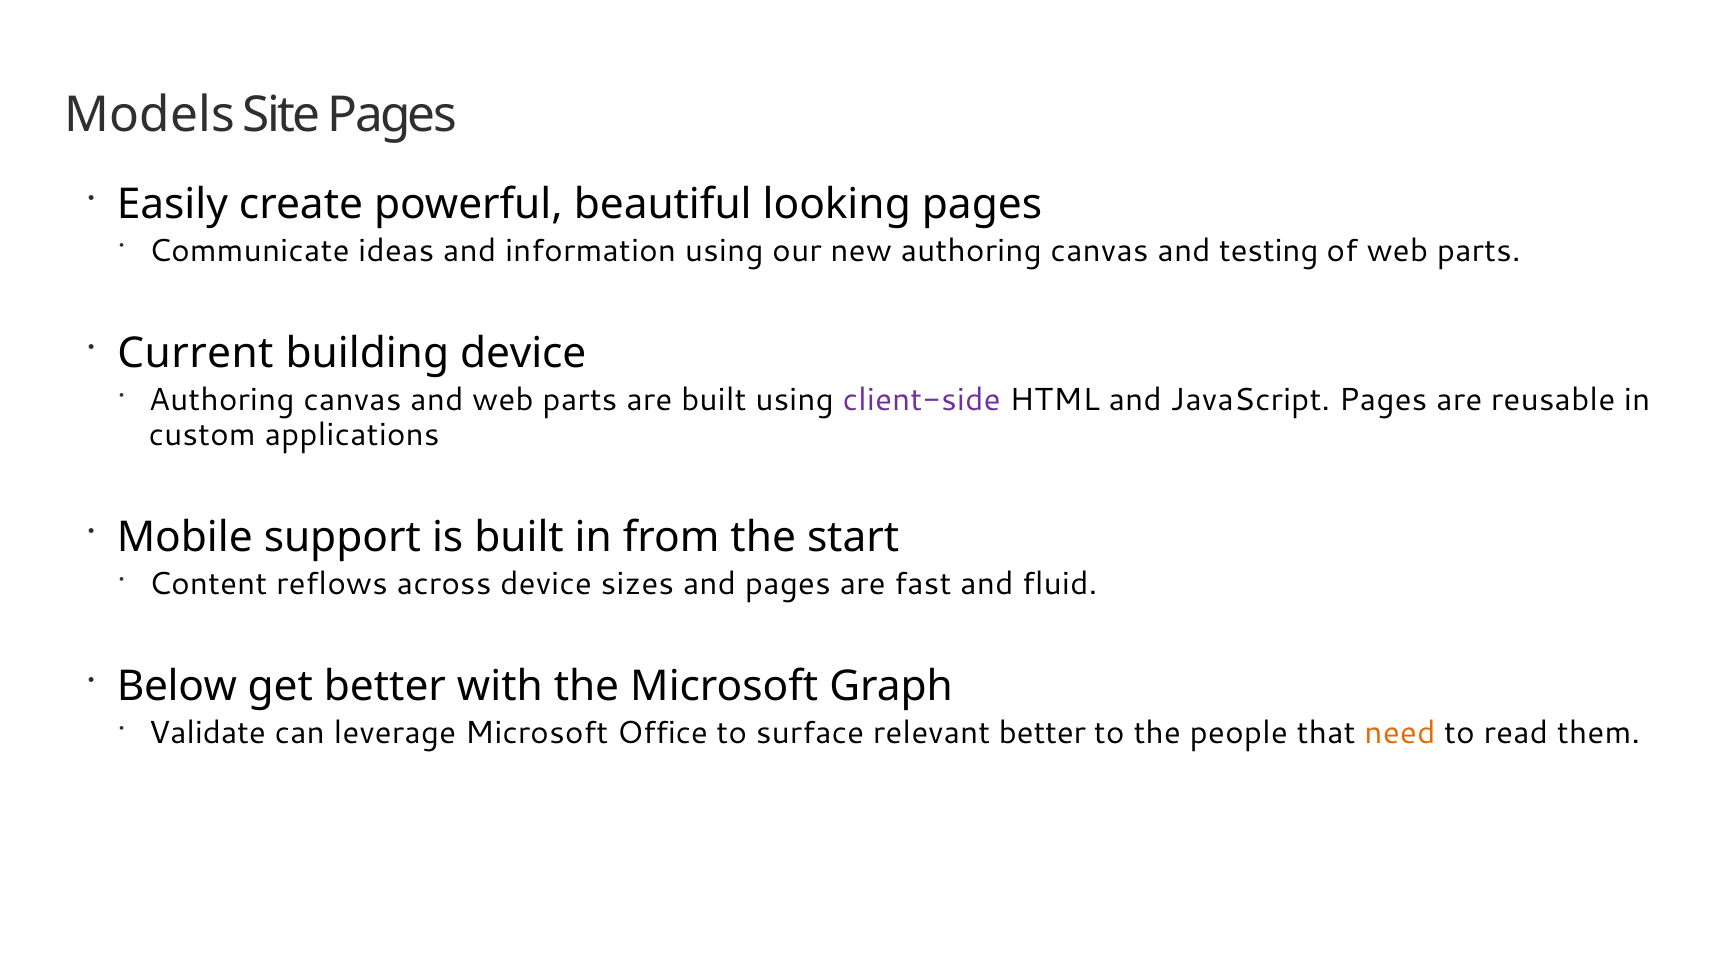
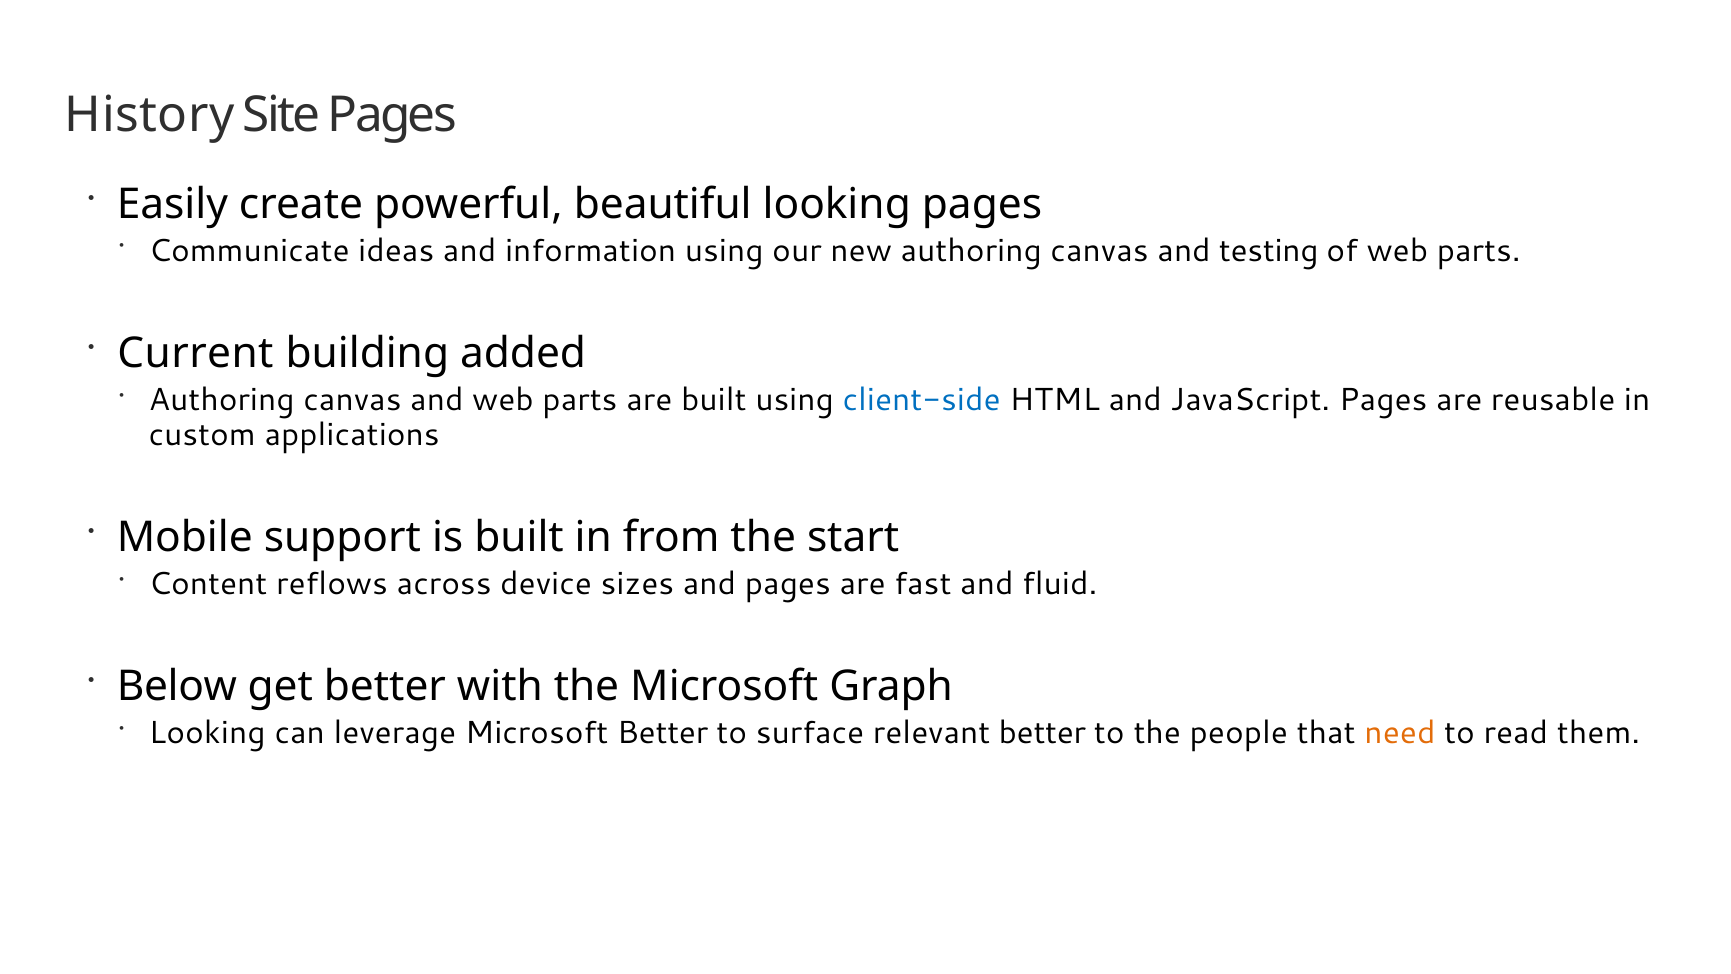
Models: Models -> History
building device: device -> added
client-side colour: purple -> blue
Validate at (207, 733): Validate -> Looking
Microsoft Office: Office -> Better
